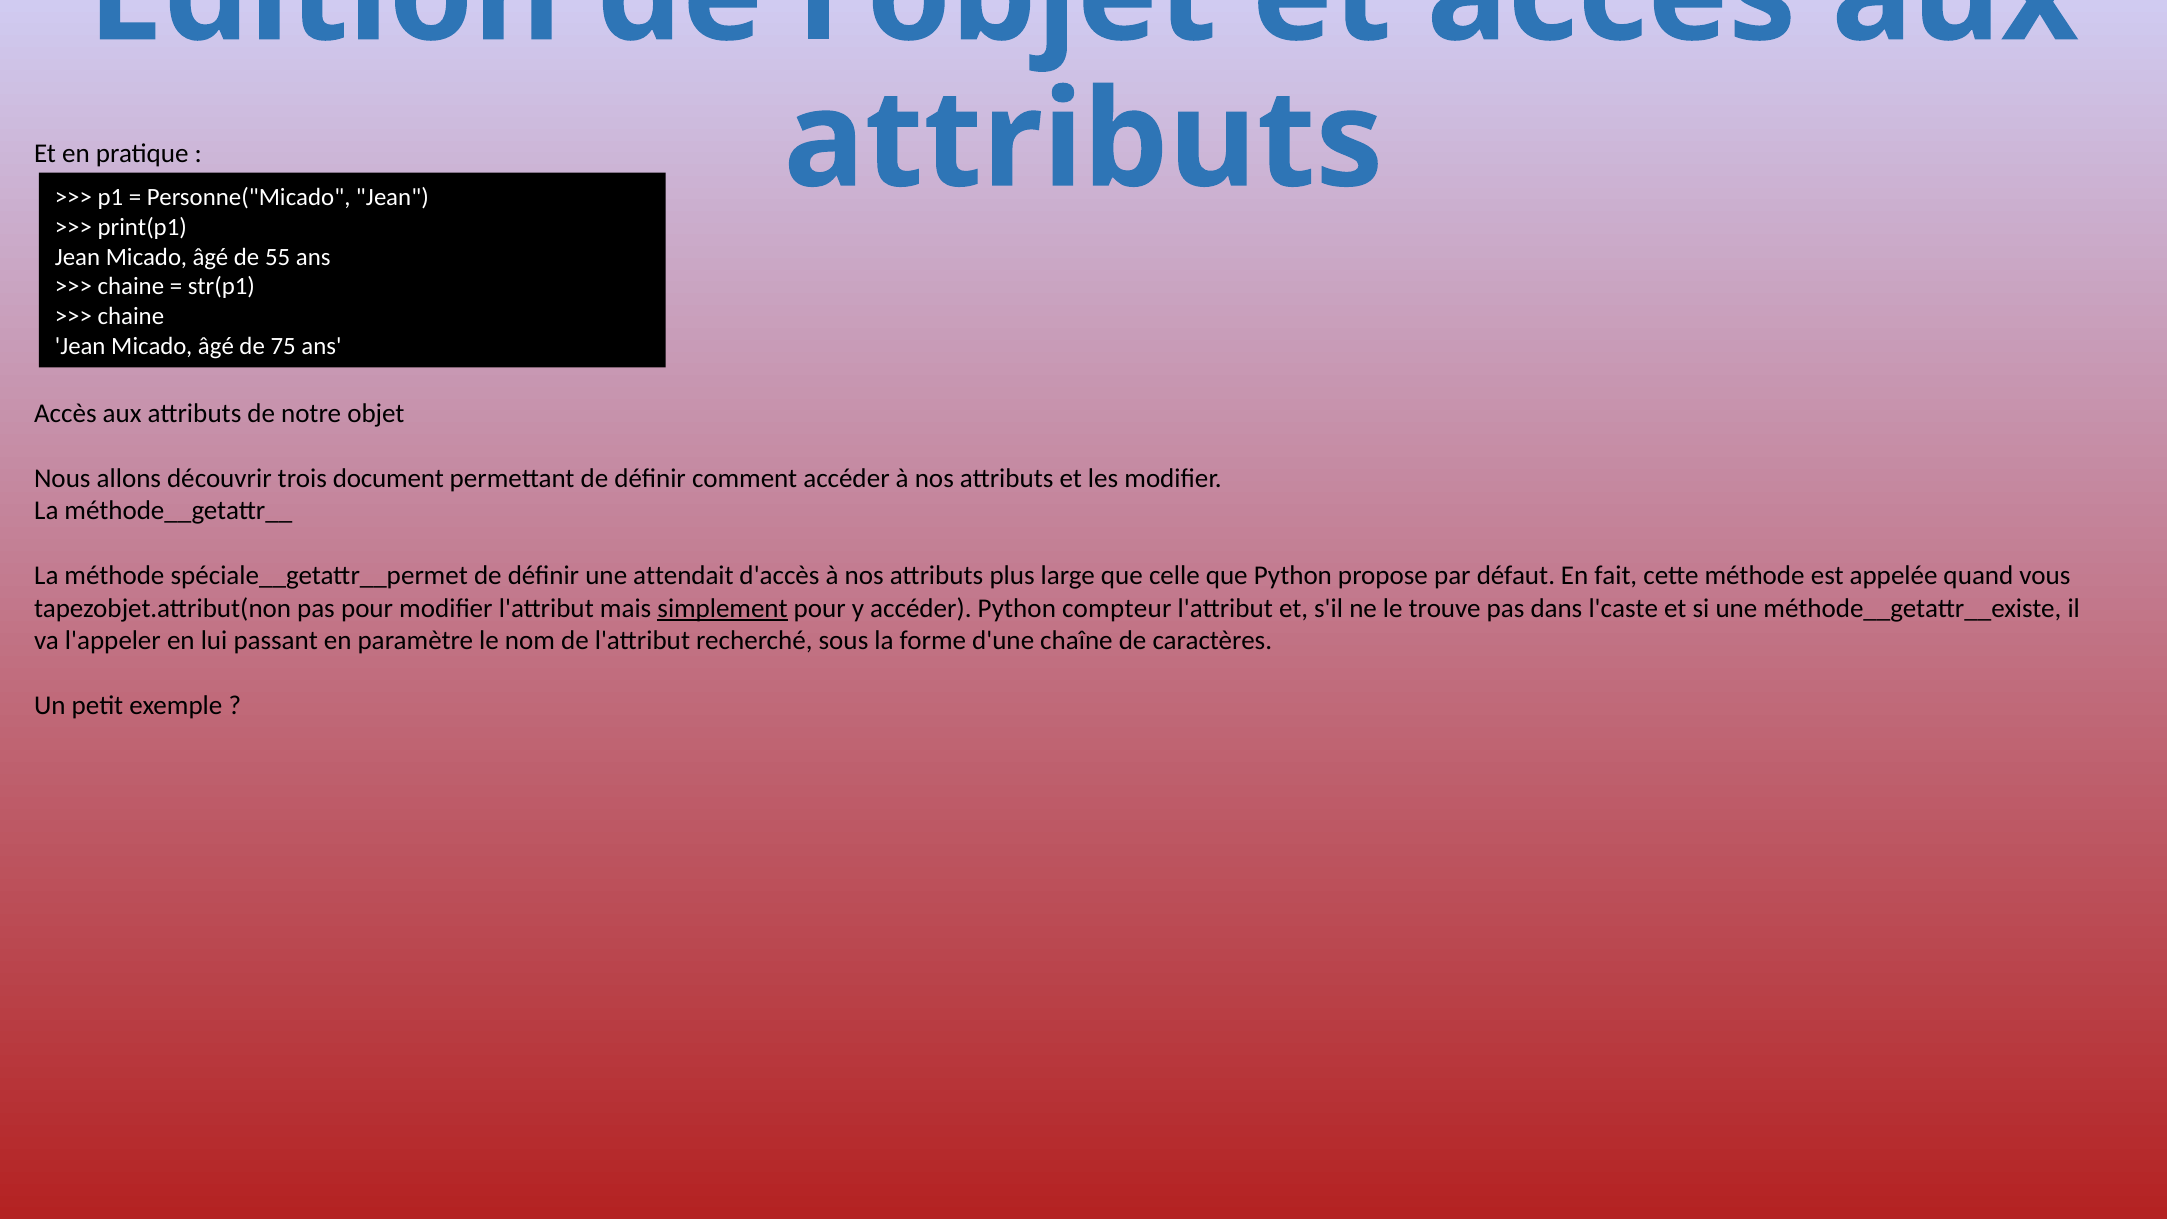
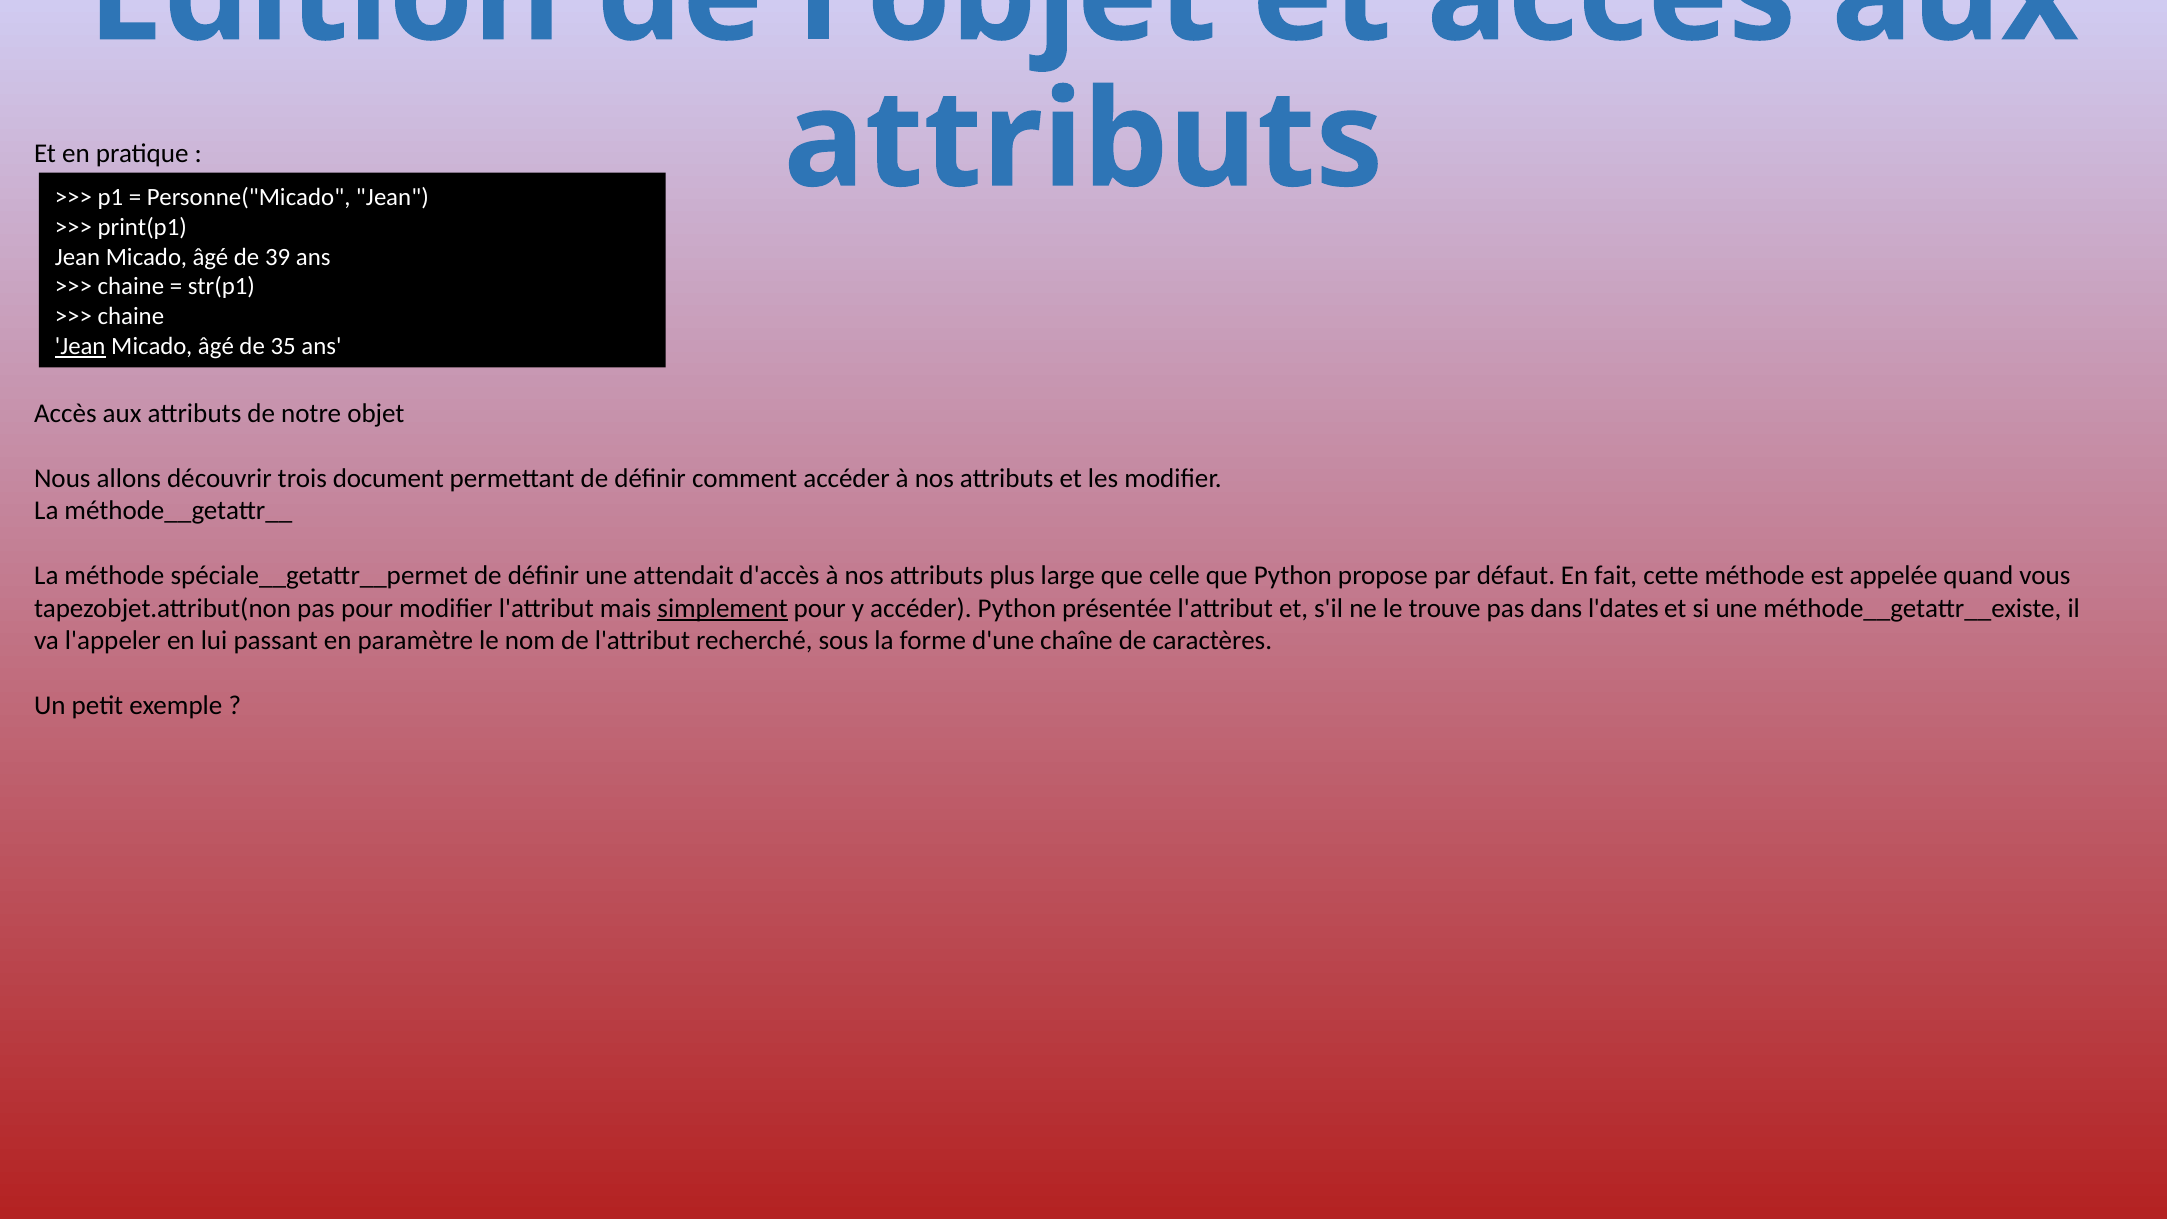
55: 55 -> 39
Jean at (80, 346) underline: none -> present
75: 75 -> 35
compteur: compteur -> présentée
l'caste: l'caste -> l'dates
